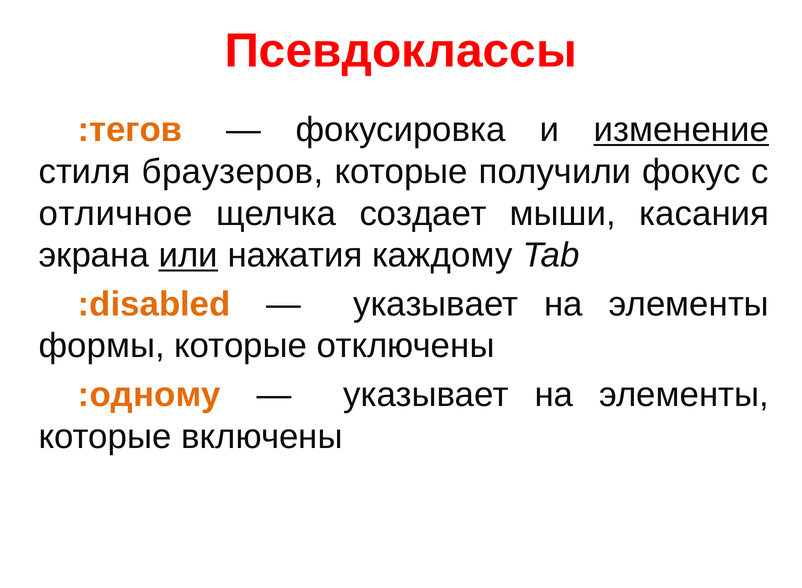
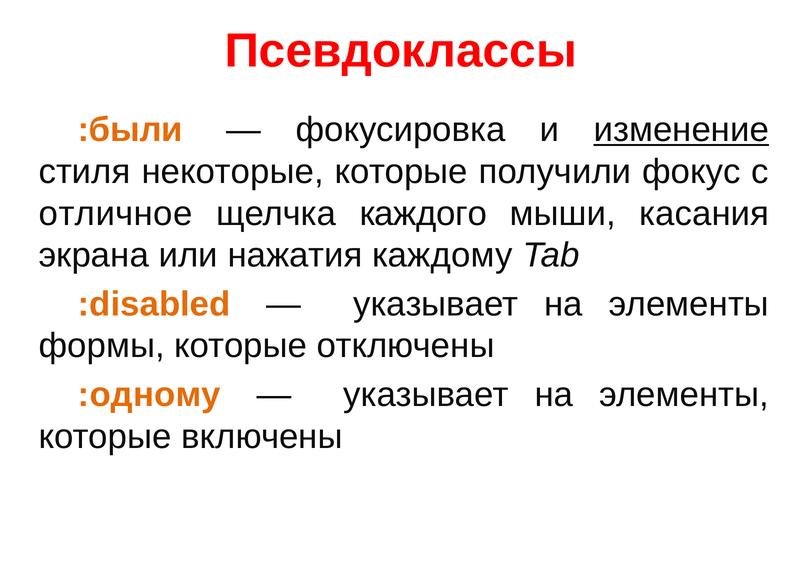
:тегов: :тегов -> :были
браузеров: браузеров -> некоторые
создает: создает -> каждого
или underline: present -> none
